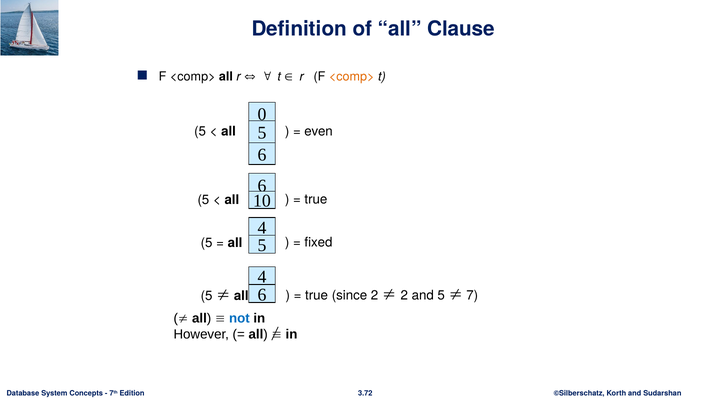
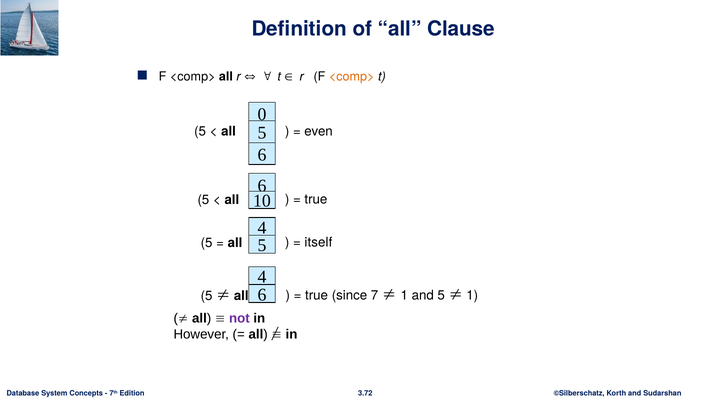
fixed: fixed -> itself
since 2: 2 -> 7
2 at (404, 295): 2 -> 1
7 at (472, 295): 7 -> 1
not colour: blue -> purple
